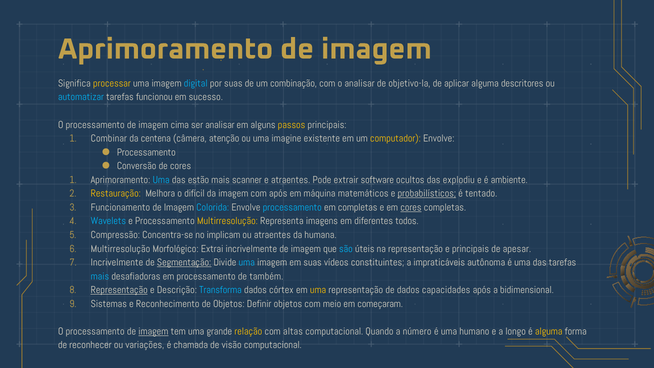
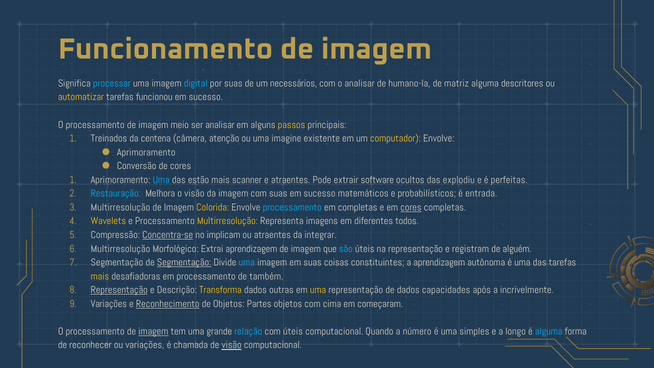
Aprimoramento at (166, 49): Aprimoramento -> Funcionamento
processar colour: yellow -> light blue
combinação: combinação -> necessários
objetivo-la: objetivo-la -> humano-la
aplicar: aplicar -> matriz
automatizar colour: light blue -> yellow
cima: cima -> meio
Combinar: Combinar -> Treinados
Processamento at (146, 152): Processamento -> Aprimoramento
ambiente: ambiente -> perfeitas
Restauração colour: yellow -> light blue
o difícil: difícil -> visão
com após: após -> suas
máquina at (320, 194): máquina -> sucesso
probabilísticos underline: present -> none
tentado: tentado -> entrada
Funcionamento at (120, 207): Funcionamento -> Multirresolução
Colorida colour: light blue -> yellow
Wavelets colour: light blue -> yellow
Concentra-se underline: none -> present
humana: humana -> integrar
Extrai incrivelmente: incrivelmente -> aprendizagem
e principais: principais -> registram
apesar: apesar -> alguém
Incrivelmente at (117, 262): Incrivelmente -> Segmentação
vídeos: vídeos -> coisas
a impraticáveis: impraticáveis -> aprendizagem
mais at (100, 276) colour: light blue -> yellow
Transforma colour: light blue -> yellow
córtex: córtex -> outras
bidimensional: bidimensional -> incrivelmente
Sistemas at (109, 304): Sistemas -> Variações
Reconhecimento underline: none -> present
Definir: Definir -> Partes
meio: meio -> cima
relação colour: yellow -> light blue
com altas: altas -> úteis
humano: humano -> simples
alguma at (549, 331) colour: yellow -> light blue
visão at (232, 345) underline: none -> present
